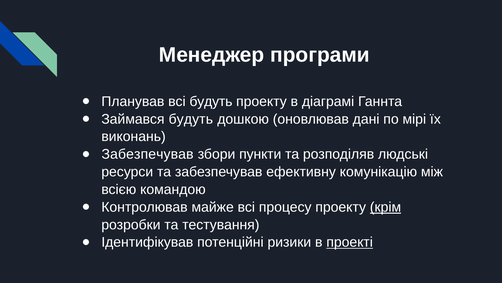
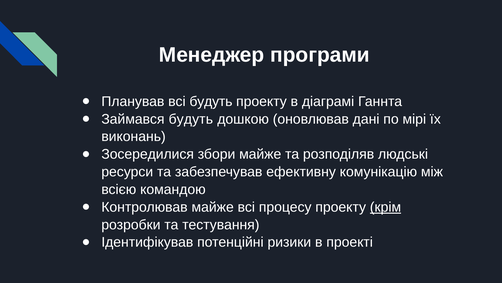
Забезпечував at (148, 154): Забезпечував -> Зосередилися
збори пункти: пункти -> майже
проекті underline: present -> none
